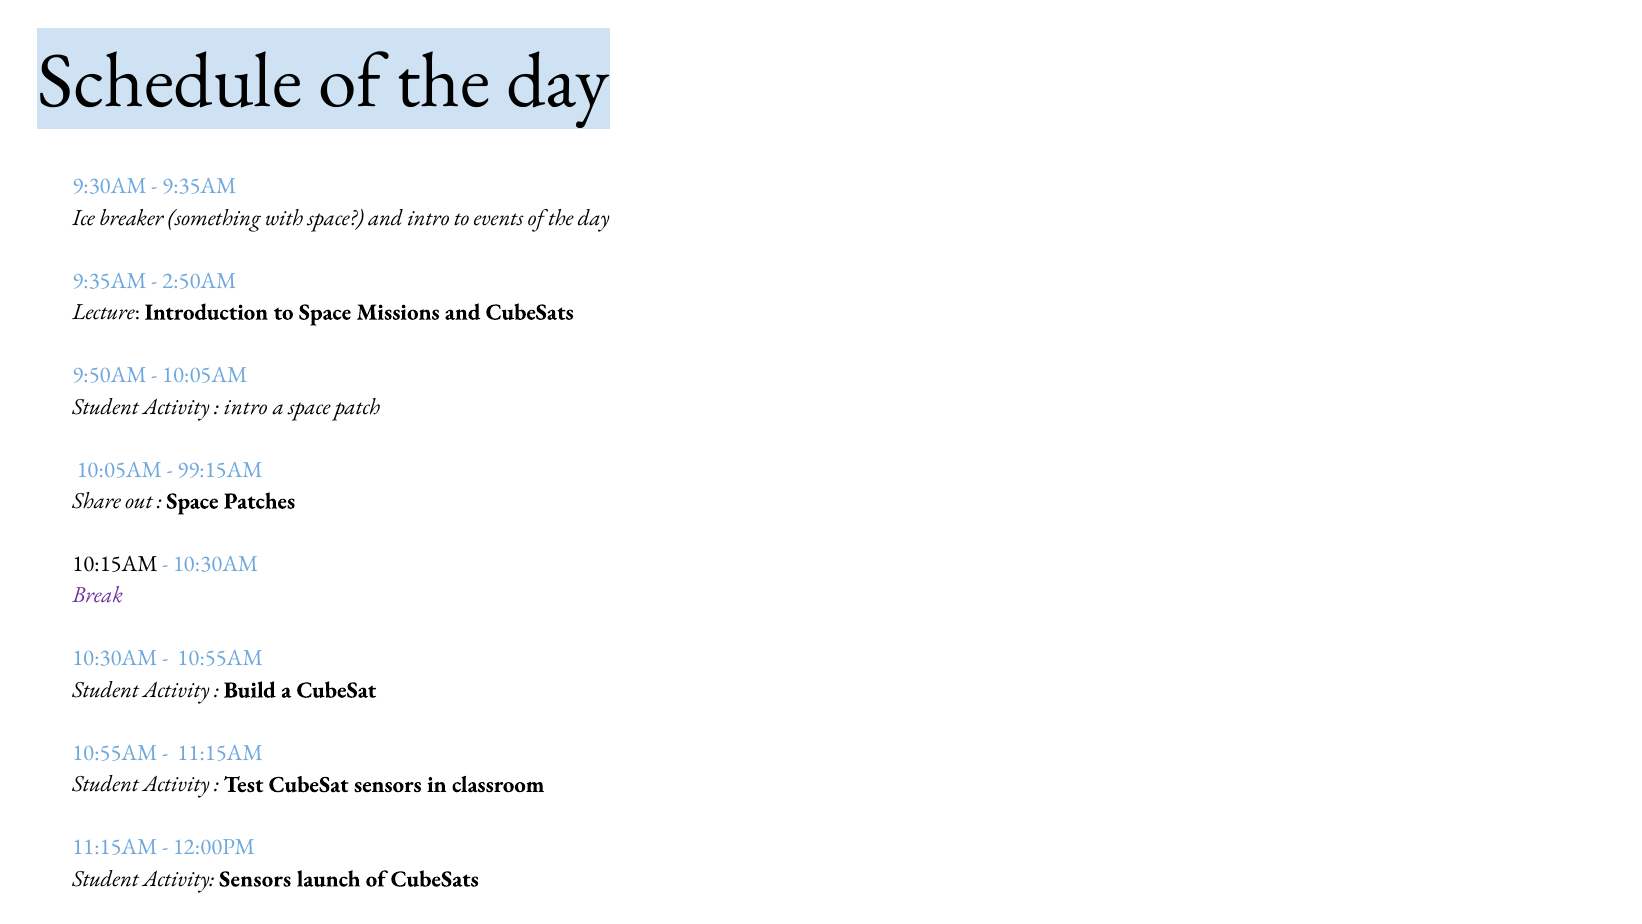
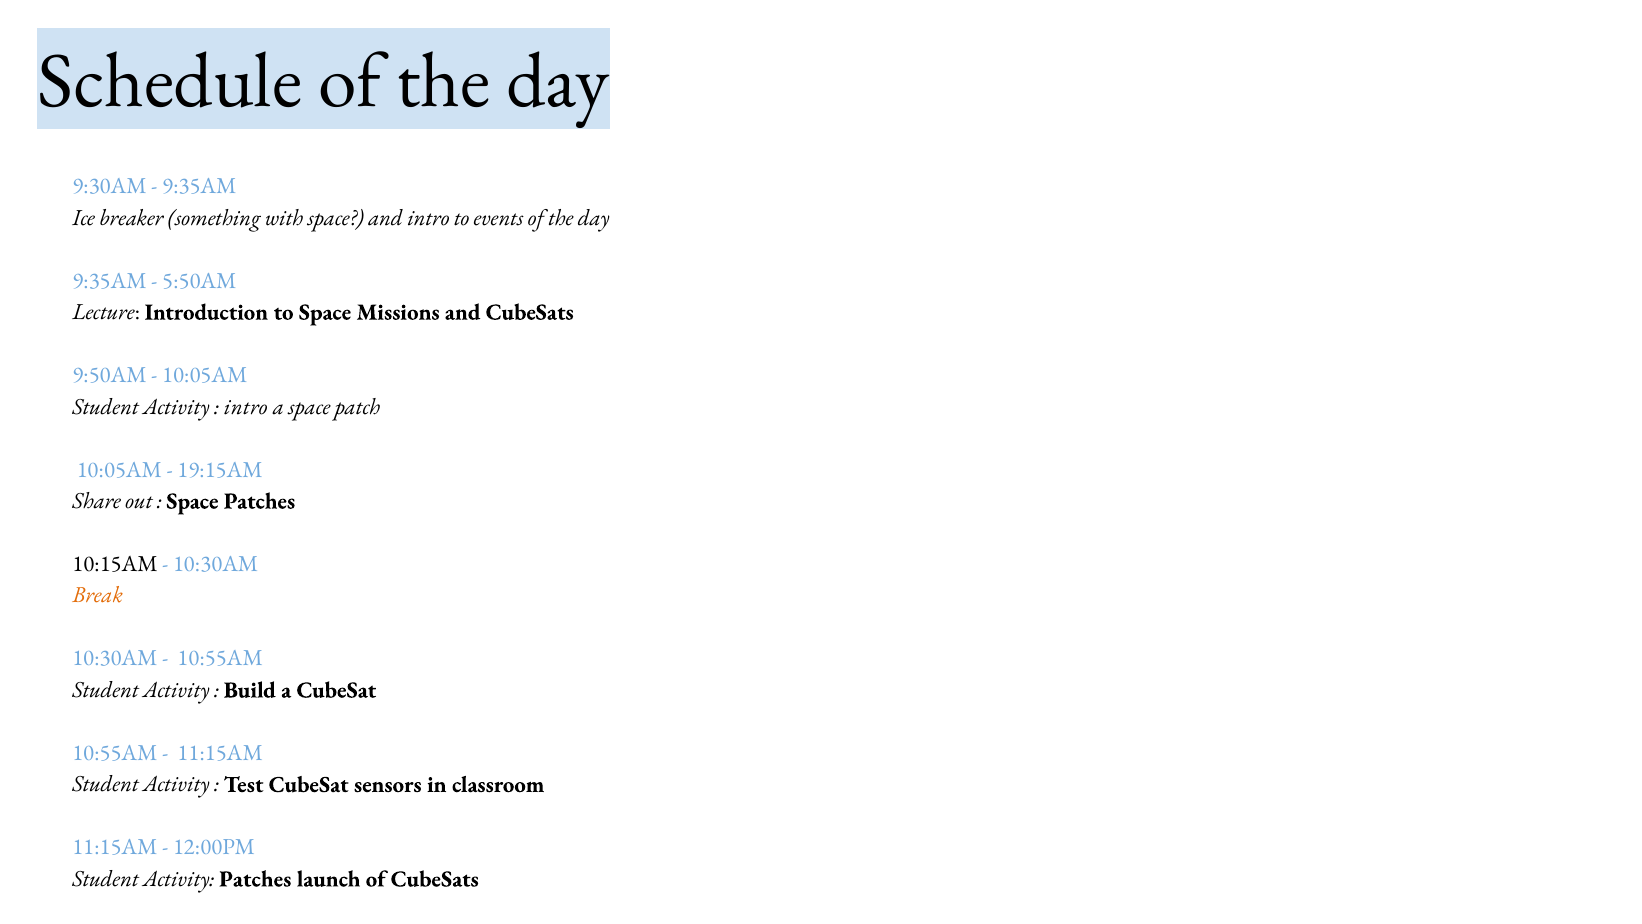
2:50AM: 2:50AM -> 5:50AM
99:15AM: 99:15AM -> 19:15AM
Break colour: purple -> orange
Activity Sensors: Sensors -> Patches
